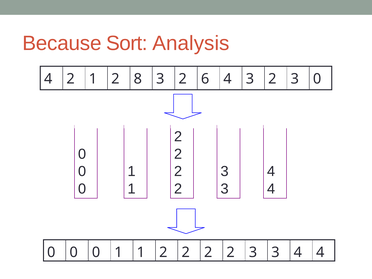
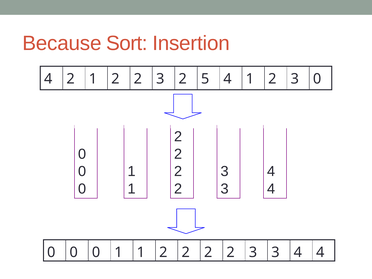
Analysis: Analysis -> Insertion
2 1 2 8: 8 -> 2
6: 6 -> 5
4 3: 3 -> 1
